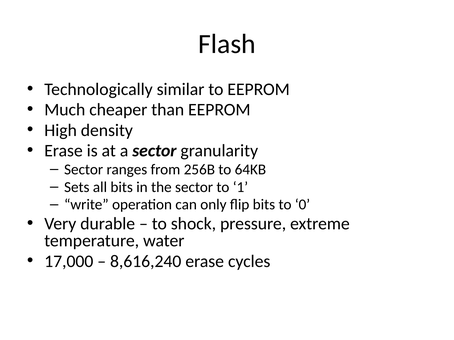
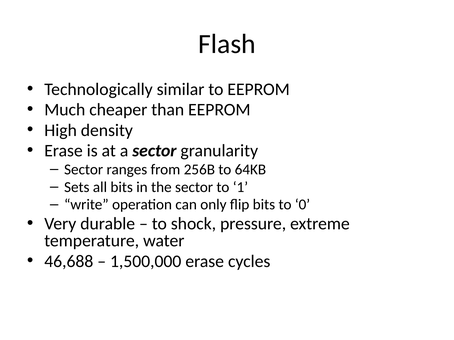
17,000: 17,000 -> 46,688
8,616,240: 8,616,240 -> 1,500,000
